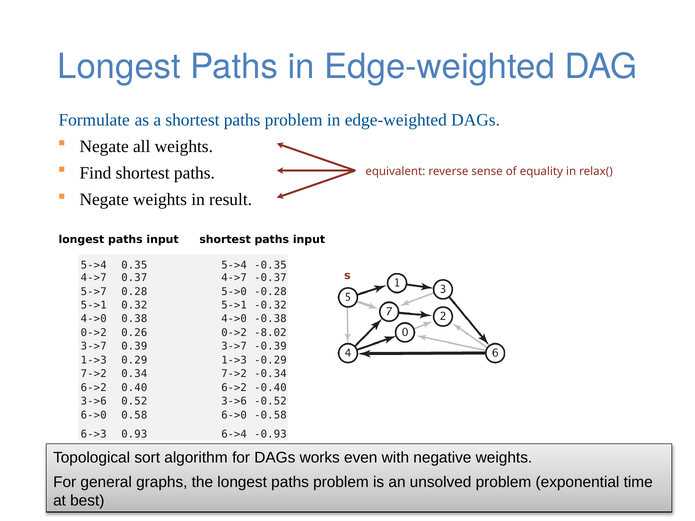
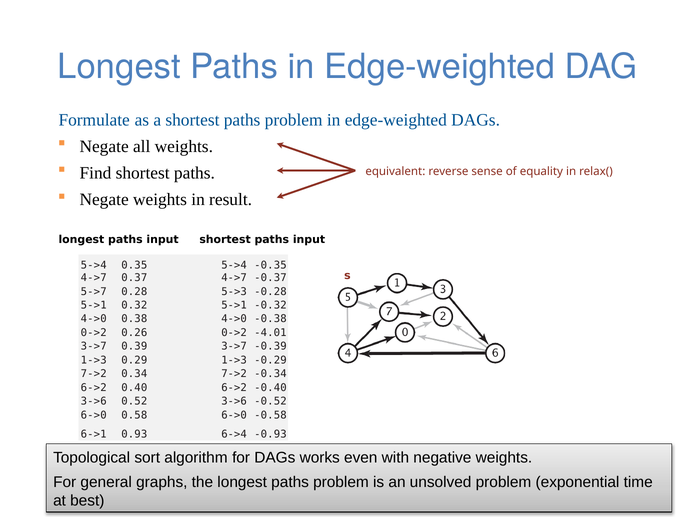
5->0: 5->0 -> 5->3
-8.02: -8.02 -> -4.01
6->3: 6->3 -> 6->1
